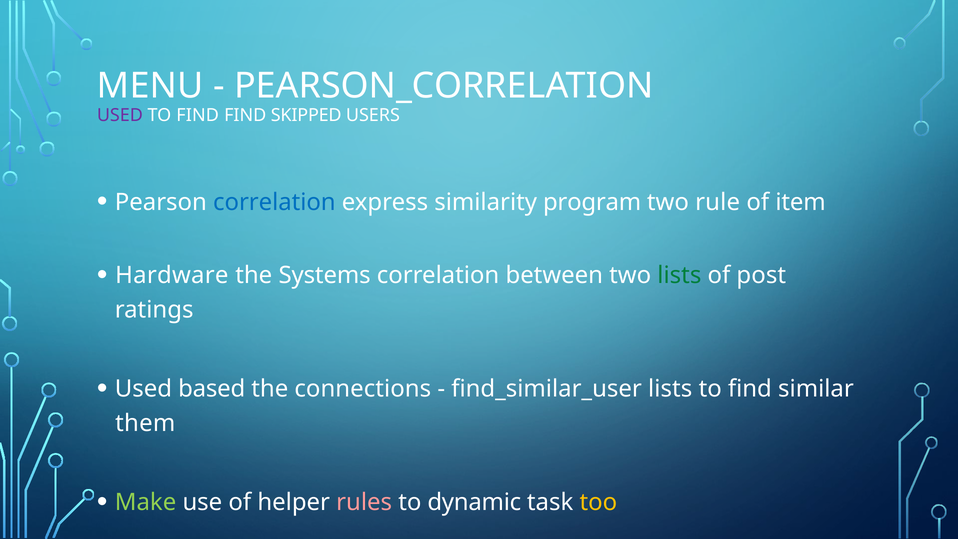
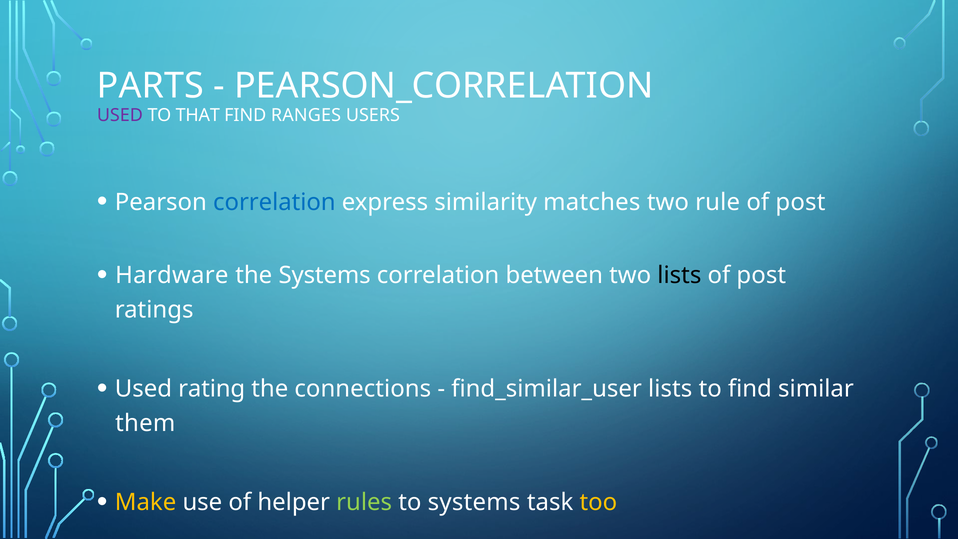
MENU: MENU -> PARTS
FIND at (198, 115): FIND -> THAT
SKIPPED: SKIPPED -> RANGES
program: program -> matches
item at (801, 202): item -> post
lists at (679, 275) colour: green -> black
based: based -> rating
Make colour: light green -> yellow
rules colour: pink -> light green
to dynamic: dynamic -> systems
